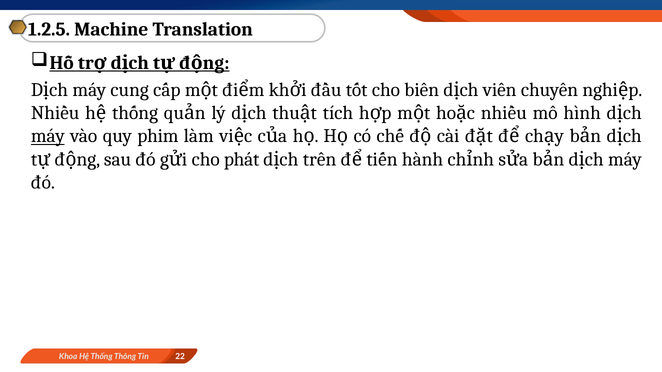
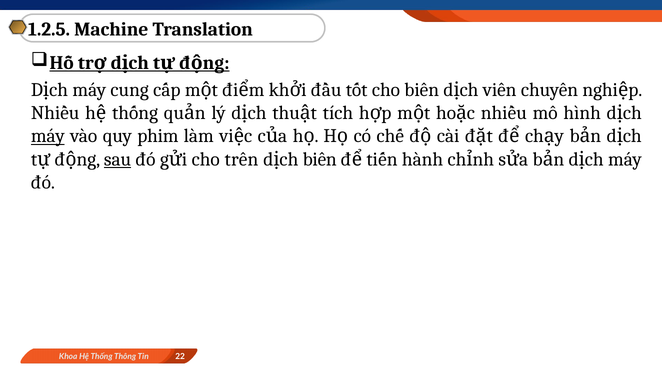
sau underline: none -> present
phát: phát -> trên
trên at (320, 159): trên -> biên
